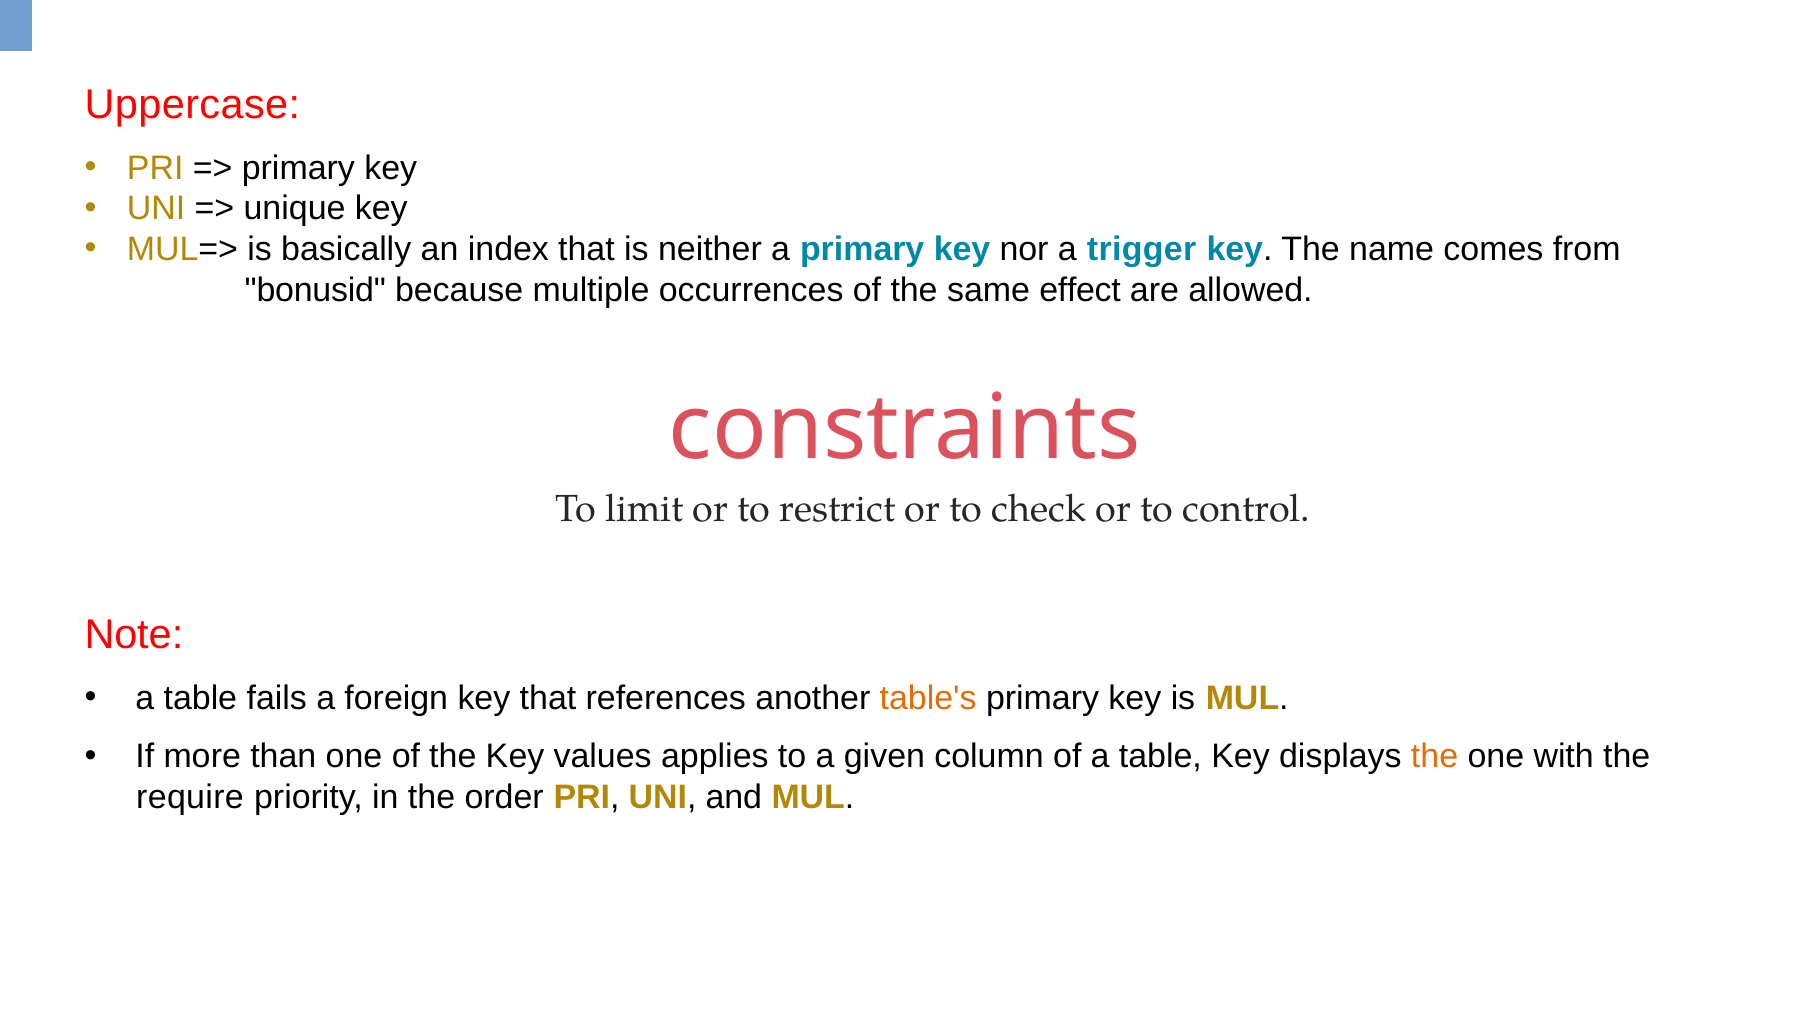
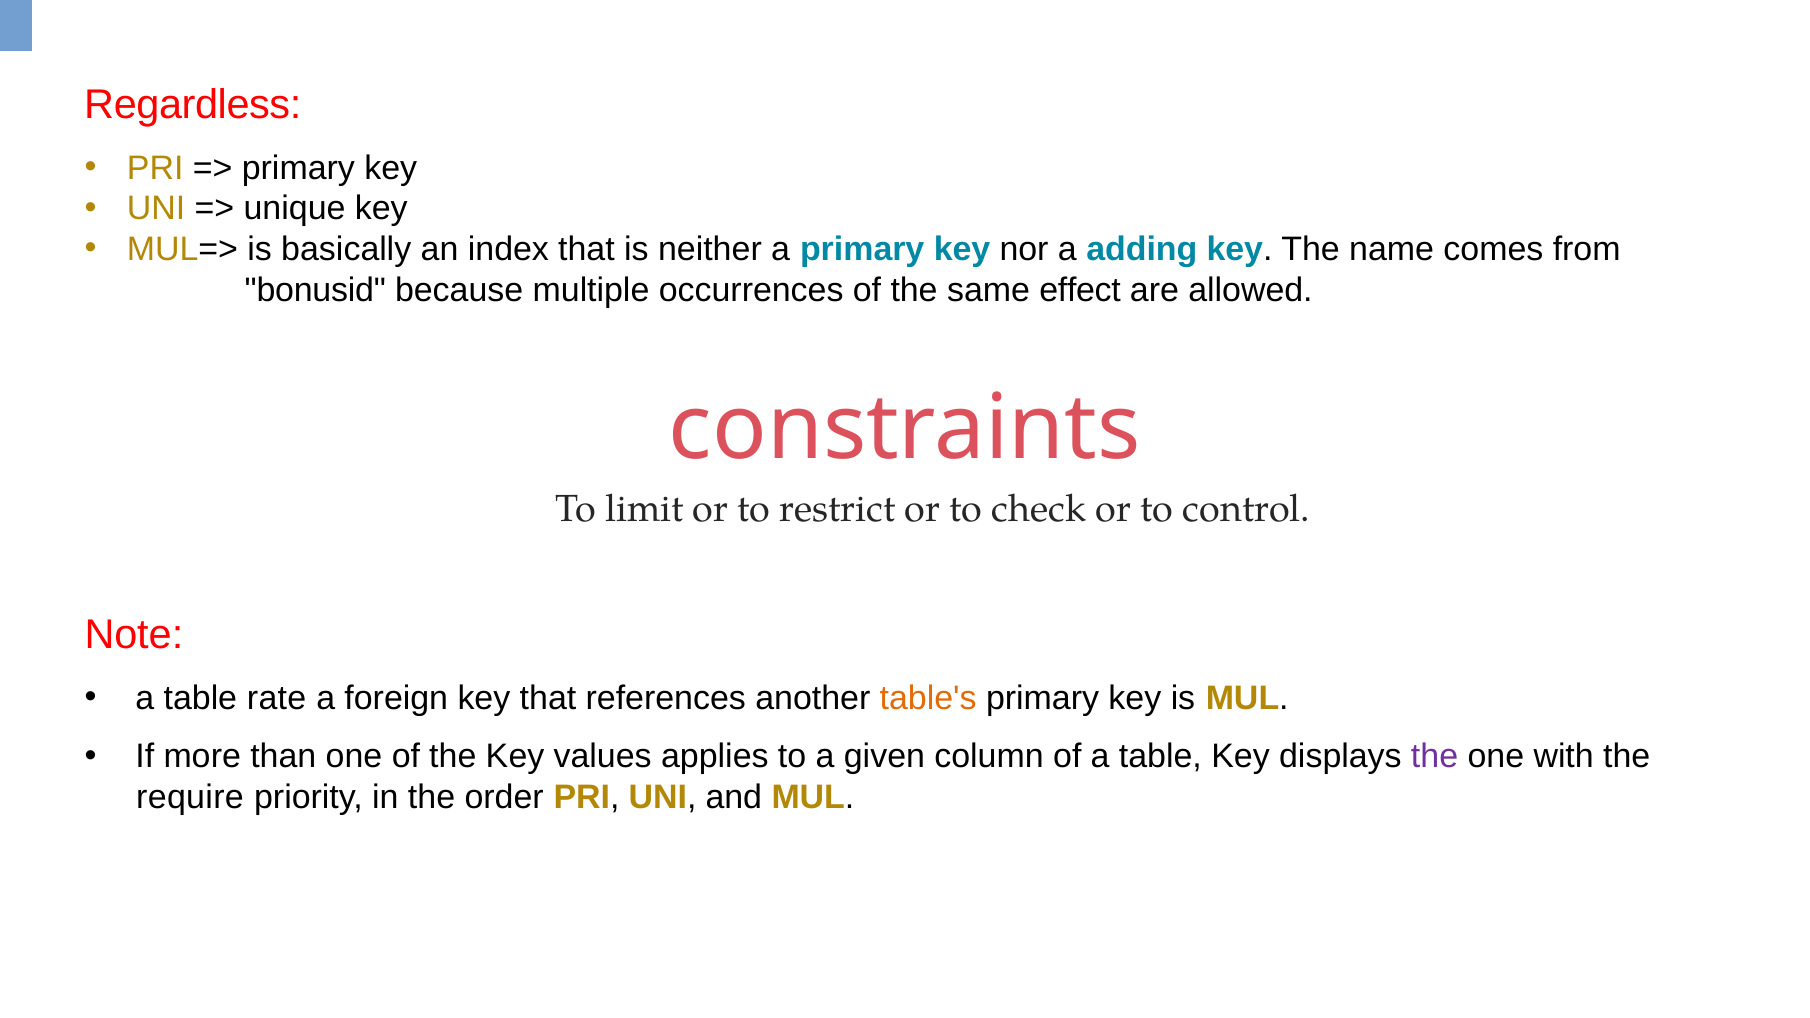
Uppercase: Uppercase -> Regardless
trigger: trigger -> adding
fails: fails -> rate
the at (1435, 757) colour: orange -> purple
